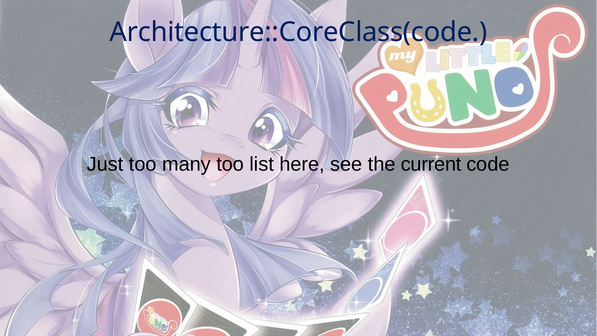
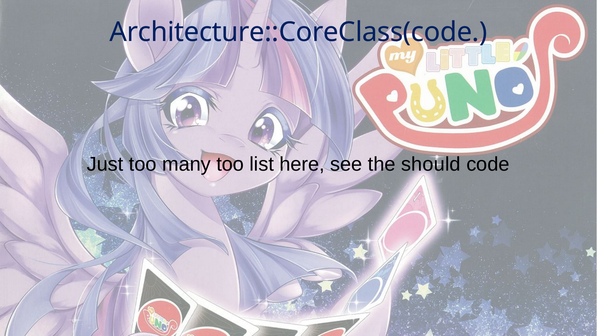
current: current -> should
